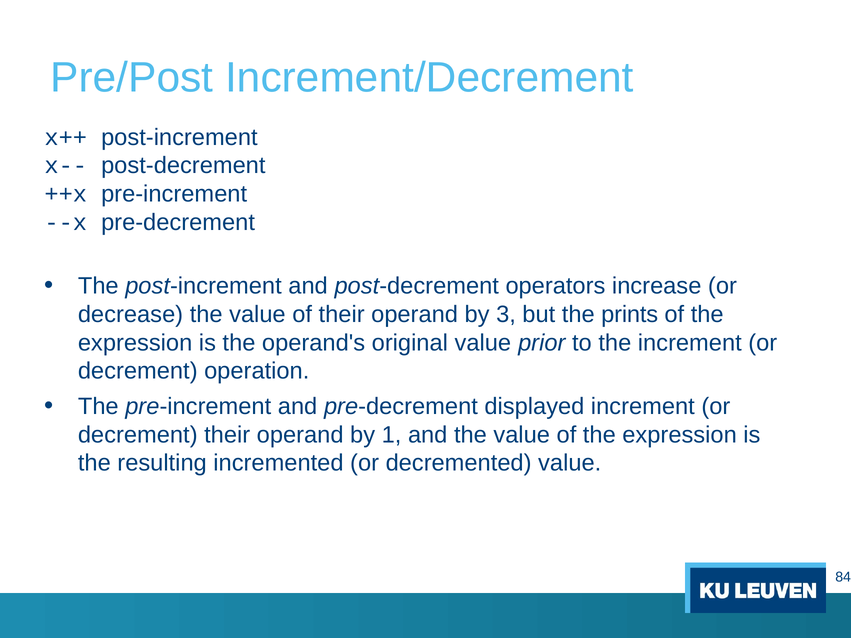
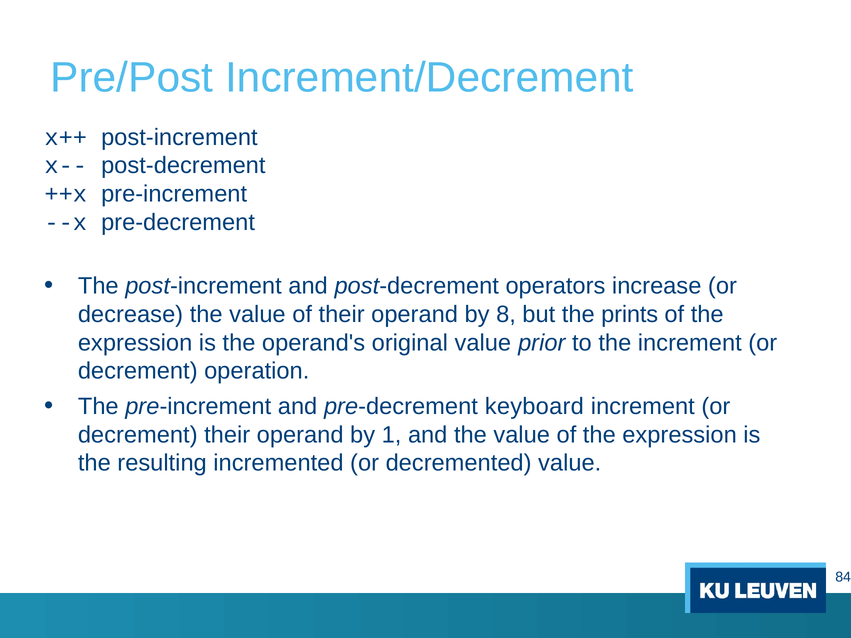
3: 3 -> 8
displayed: displayed -> keyboard
